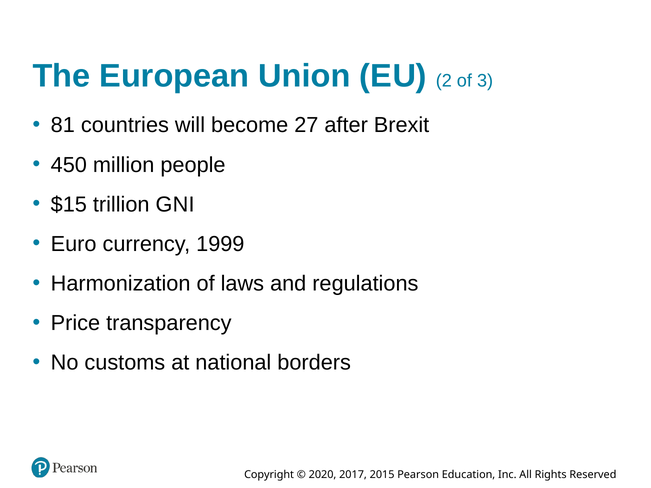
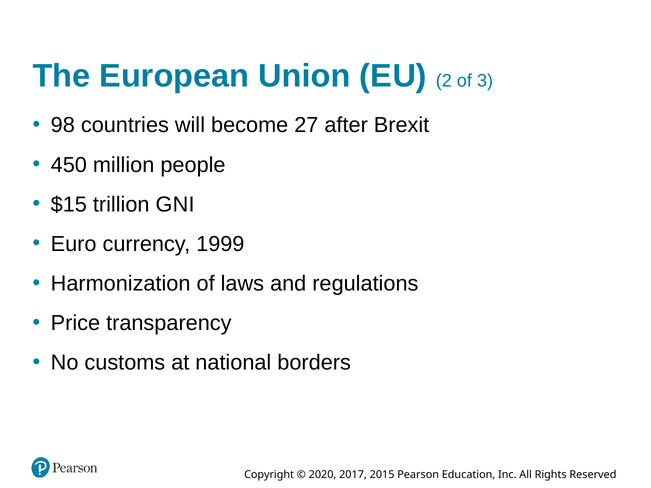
81: 81 -> 98
